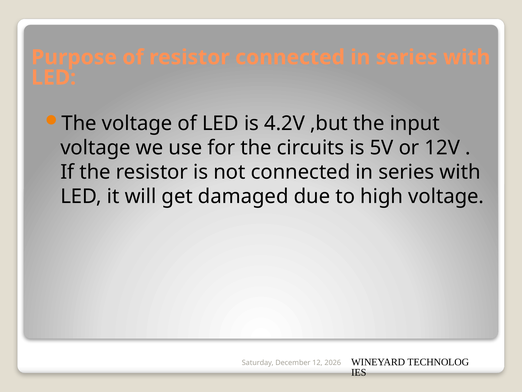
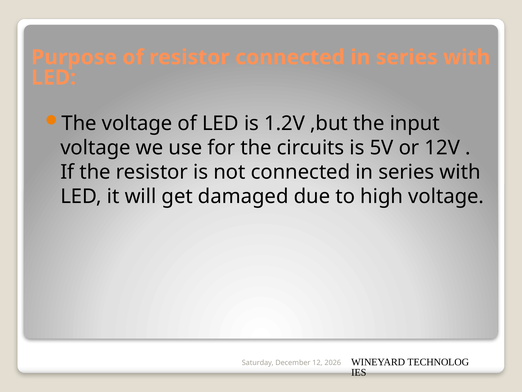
4.2V: 4.2V -> 1.2V
